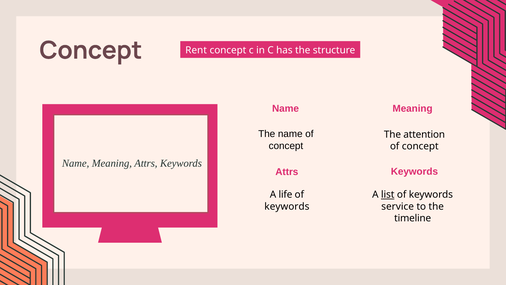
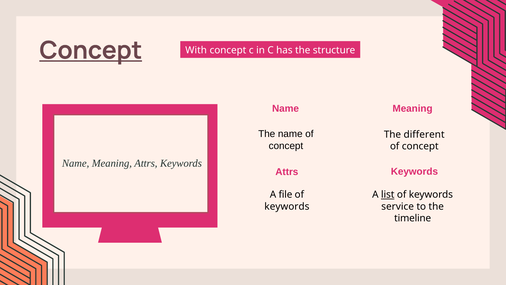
Concept at (91, 50) underline: none -> present
Rent: Rent -> With
attention: attention -> different
life: life -> file
